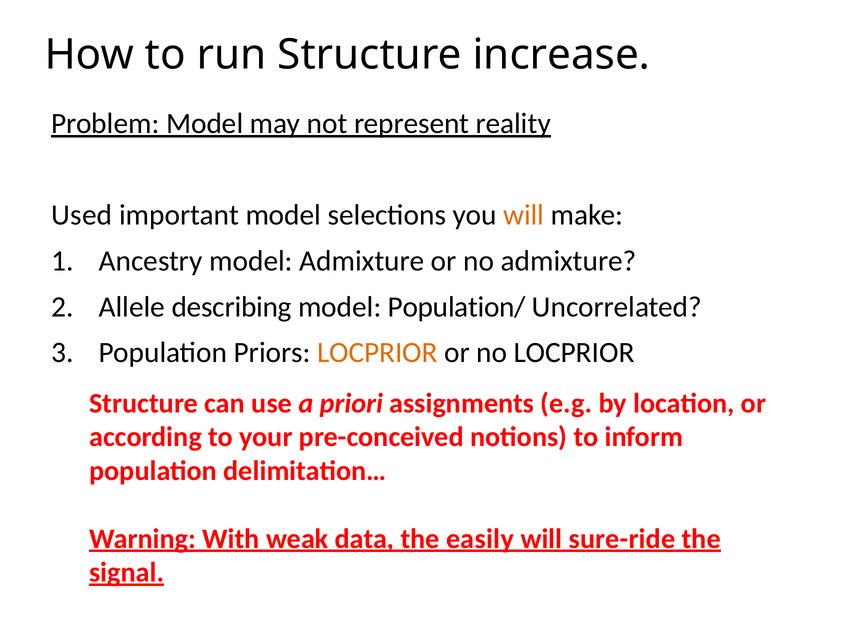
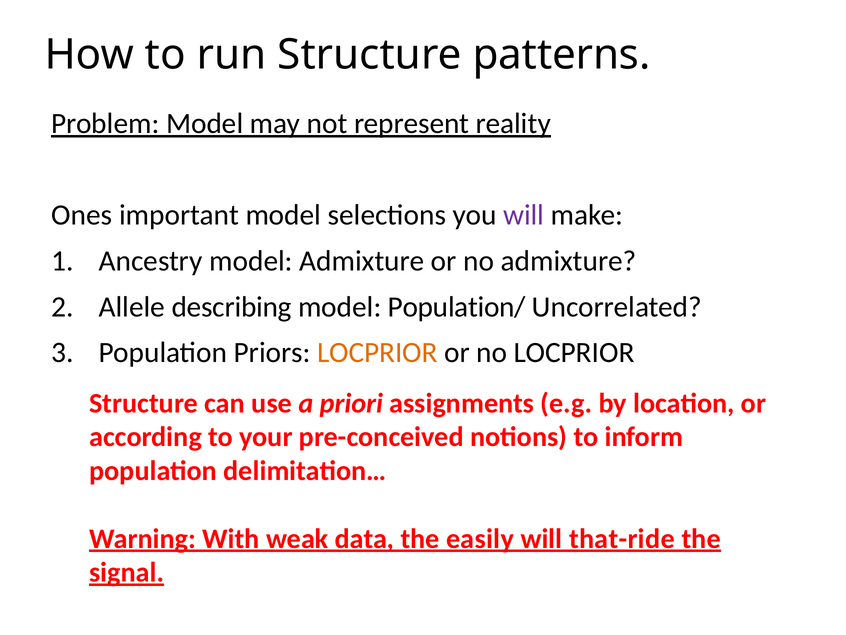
increase: increase -> patterns
Used: Used -> Ones
will at (524, 215) colour: orange -> purple
sure-ride: sure-ride -> that-ride
